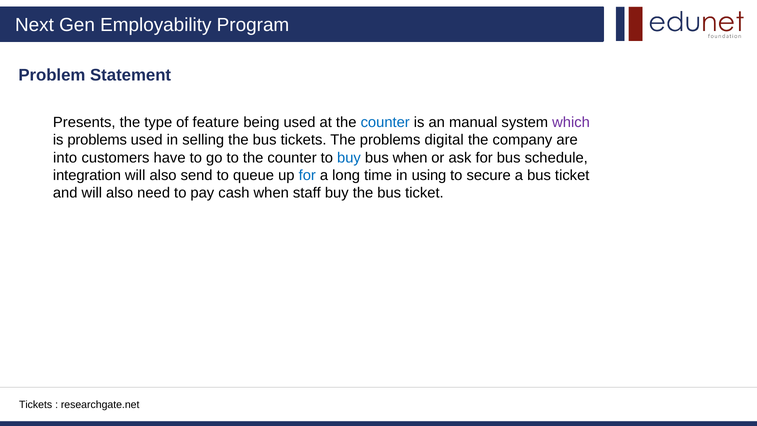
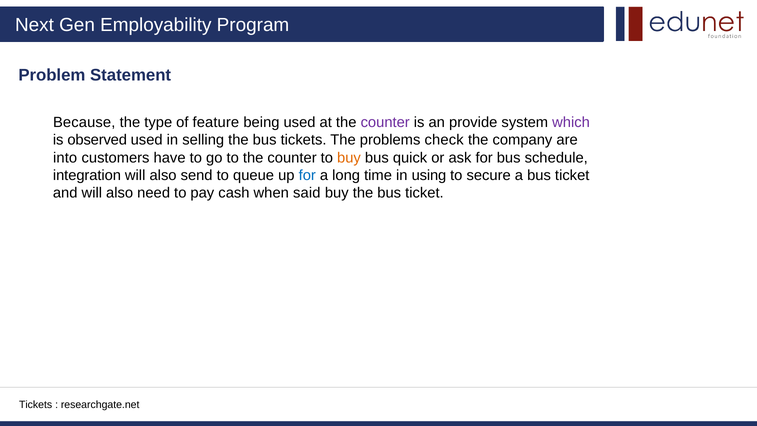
Presents: Presents -> Because
counter at (385, 122) colour: blue -> purple
manual: manual -> provide
is problems: problems -> observed
digital: digital -> check
buy at (349, 158) colour: blue -> orange
bus when: when -> quick
staff: staff -> said
